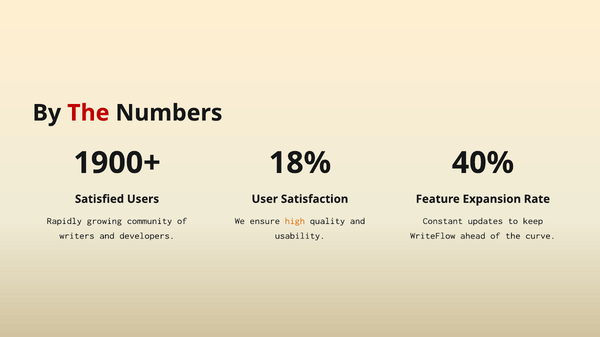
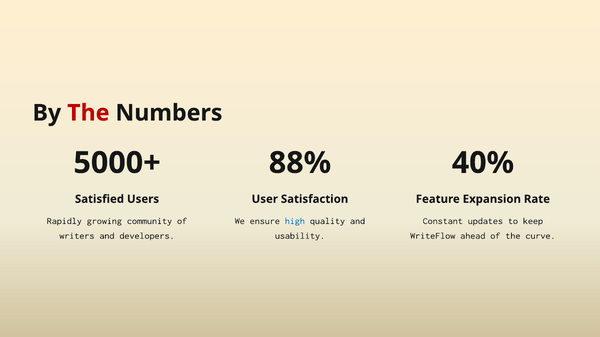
1900+: 1900+ -> 5000+
18%: 18% -> 88%
high colour: orange -> blue
